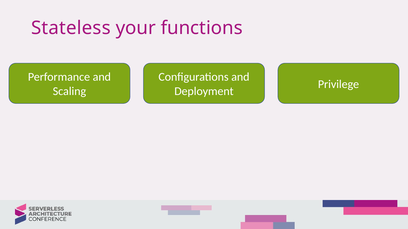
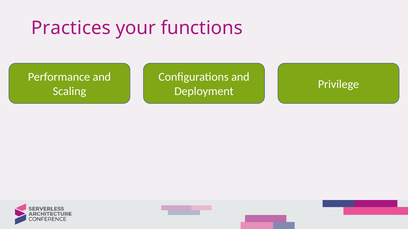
Stateless: Stateless -> Practices
